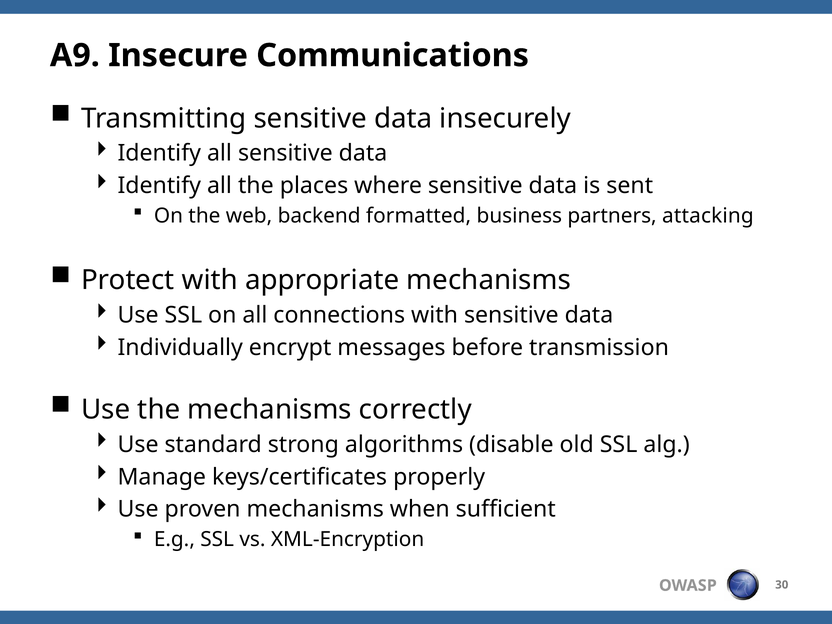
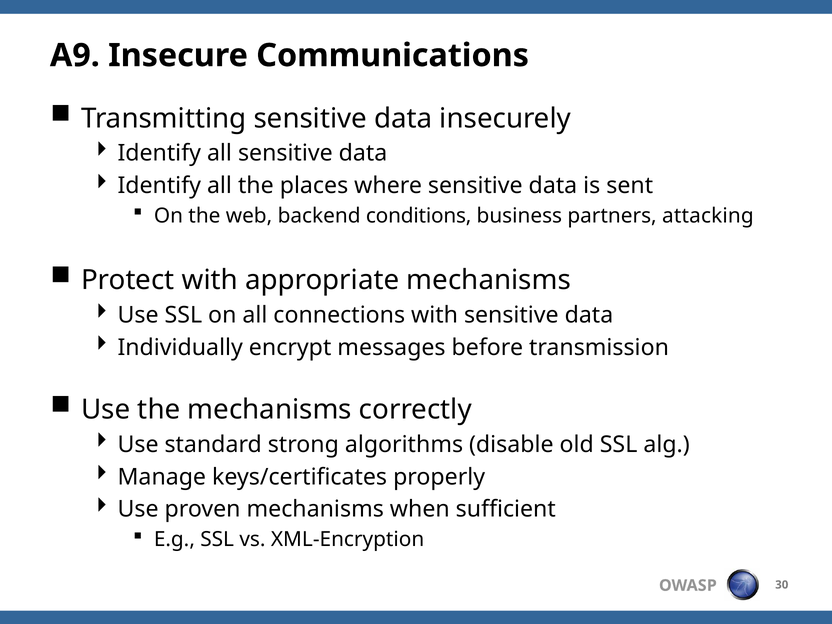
formatted: formatted -> conditions
